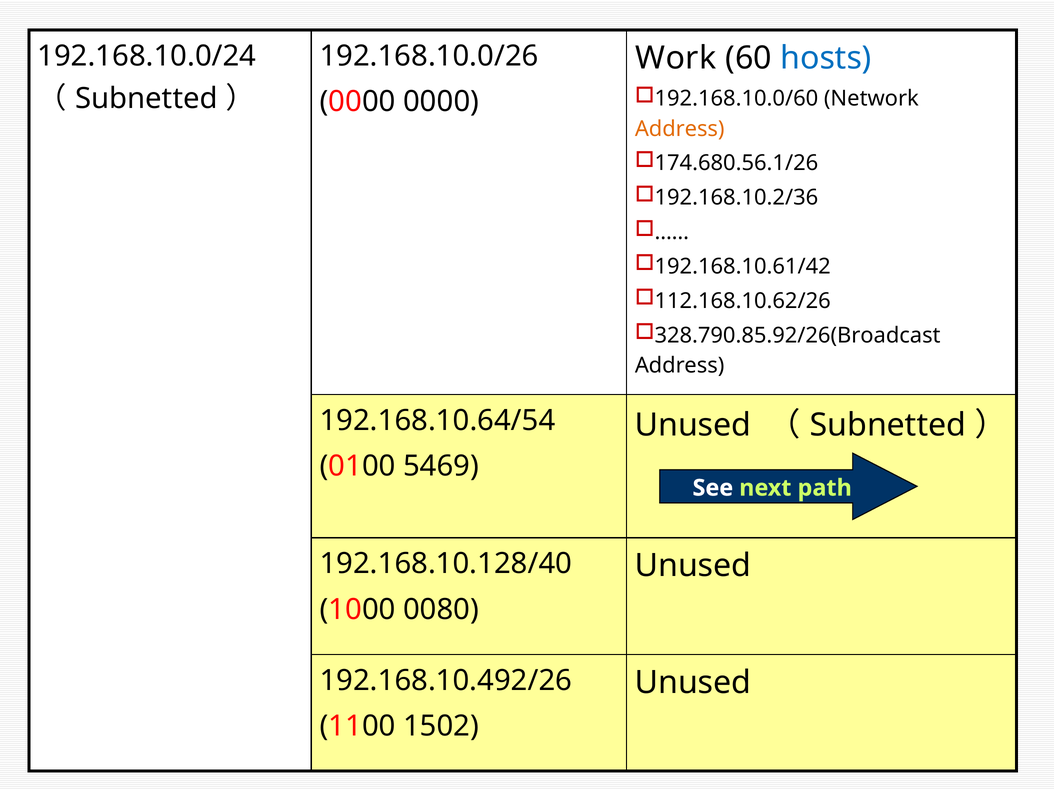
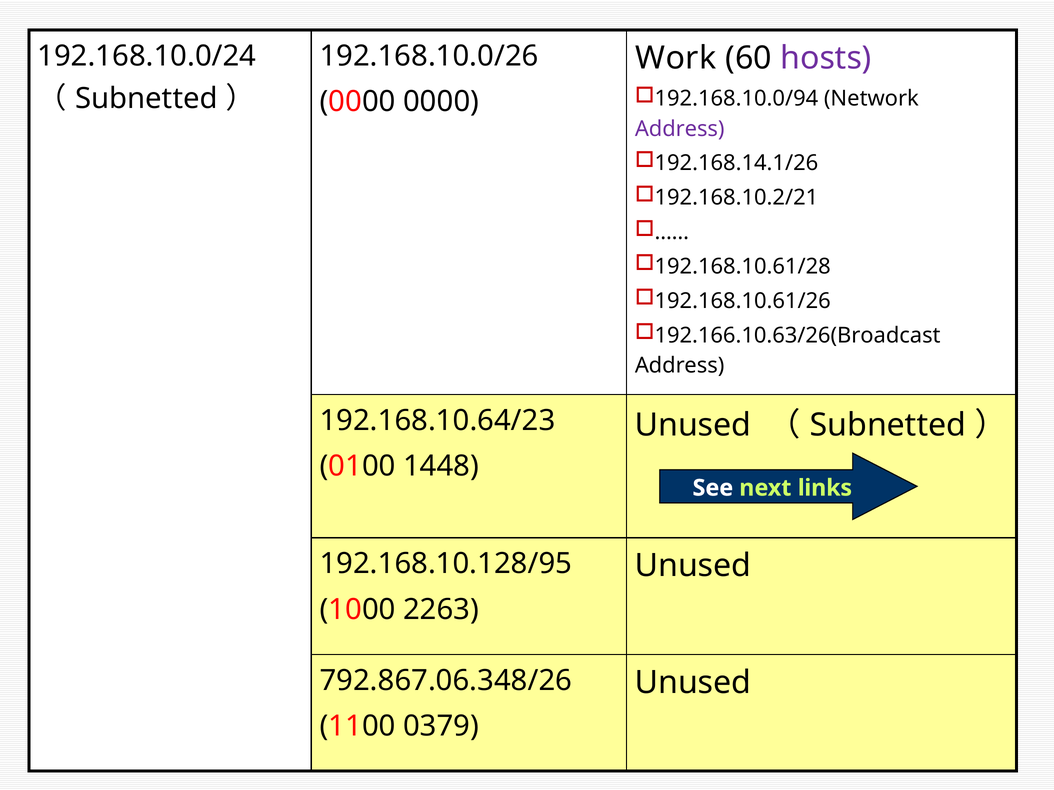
hosts colour: blue -> purple
192.168.10.0/60: 192.168.10.0/60 -> 192.168.10.0/94
Address at (680, 129) colour: orange -> purple
174.680.56.1/26: 174.680.56.1/26 -> 192.168.14.1/26
192.168.10.2/36: 192.168.10.2/36 -> 192.168.10.2/21
192.168.10.61/42: 192.168.10.61/42 -> 192.168.10.61/28
112.168.10.62/26: 112.168.10.62/26 -> 192.168.10.61/26
328.790.85.92/26(Broadcast: 328.790.85.92/26(Broadcast -> 192.166.10.63/26(Broadcast
192.168.10.64/54: 192.168.10.64/54 -> 192.168.10.64/23
5469: 5469 -> 1448
path: path -> links
192.168.10.128/40: 192.168.10.128/40 -> 192.168.10.128/95
0080: 0080 -> 2263
192.168.10.492/26: 192.168.10.492/26 -> 792.867.06.348/26
1502: 1502 -> 0379
